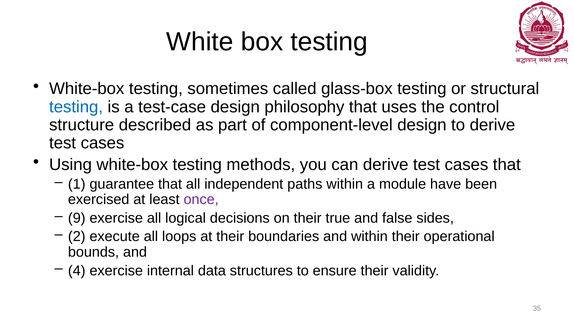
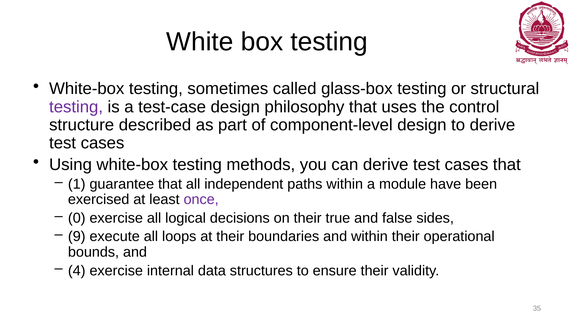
testing at (76, 107) colour: blue -> purple
9: 9 -> 0
2: 2 -> 9
